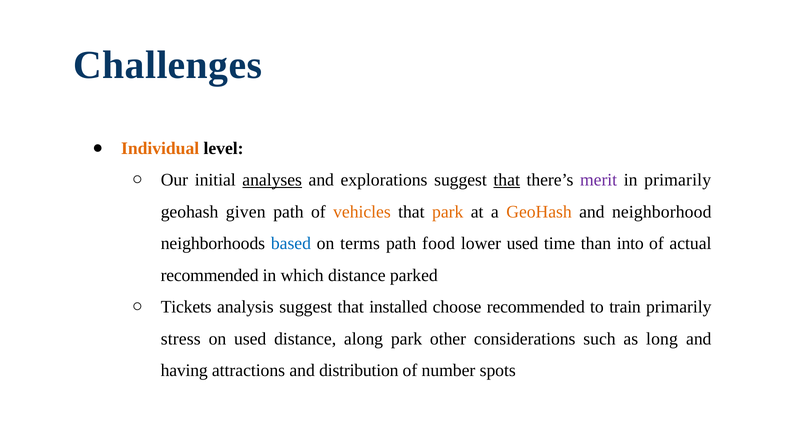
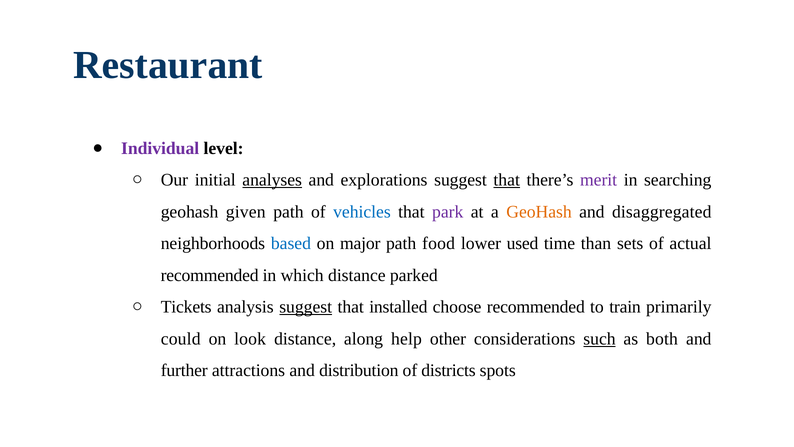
Challenges: Challenges -> Restaurant
Individual colour: orange -> purple
in primarily: primarily -> searching
vehicles colour: orange -> blue
park at (448, 212) colour: orange -> purple
neighborhood: neighborhood -> disaggregated
terms: terms -> major
into: into -> sets
suggest at (306, 307) underline: none -> present
stress: stress -> could
on used: used -> look
along park: park -> help
such underline: none -> present
long: long -> both
having: having -> further
number: number -> districts
